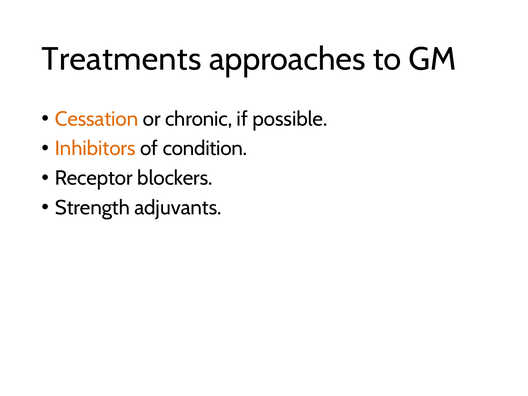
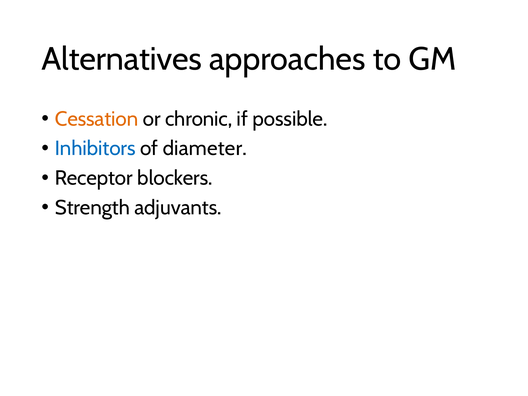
Treatments: Treatments -> Alternatives
Inhibitors colour: orange -> blue
condition: condition -> diameter
